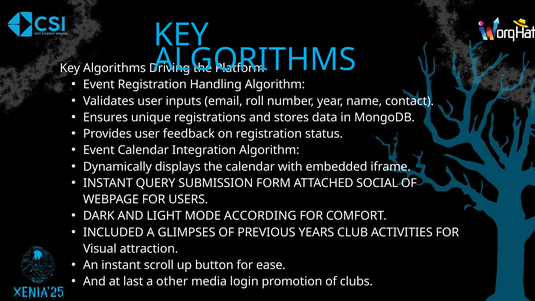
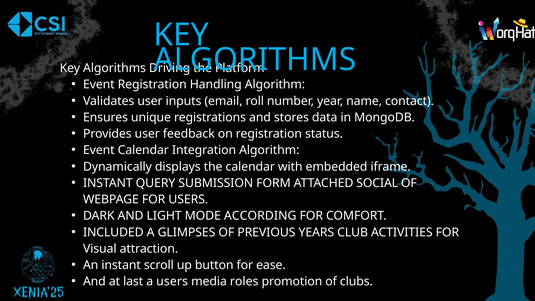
a other: other -> users
login: login -> roles
